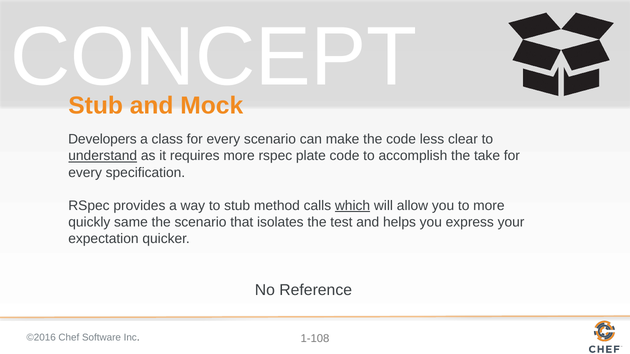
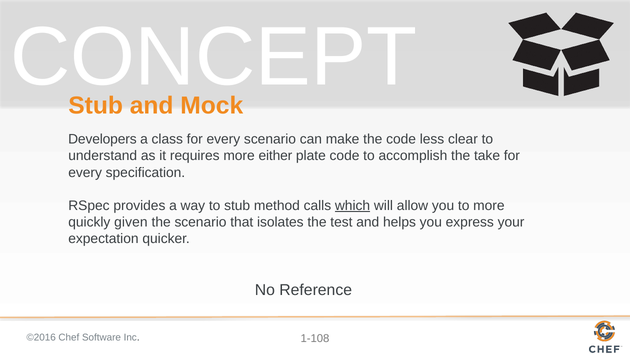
understand underline: present -> none
more rspec: rspec -> either
same: same -> given
